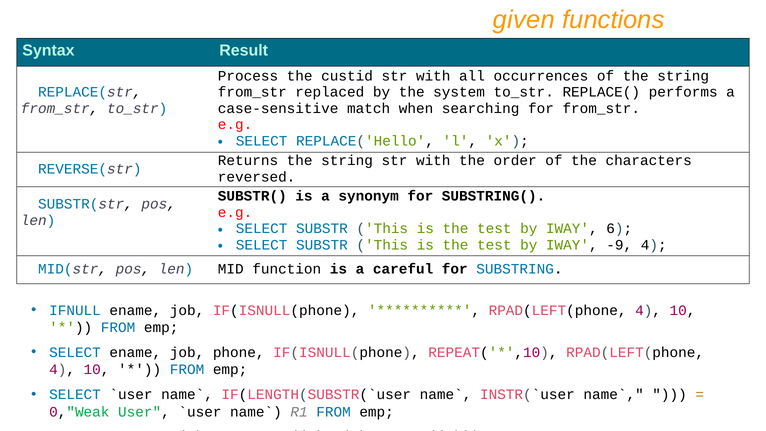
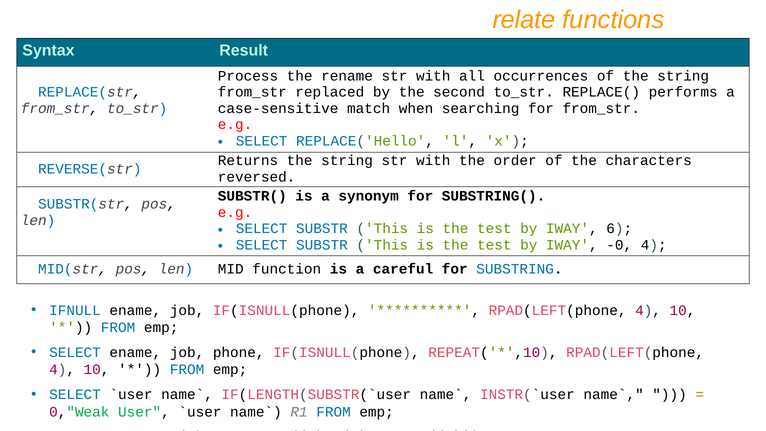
given: given -> relate
custid: custid -> rename
system: system -> second
-9: -9 -> -0
